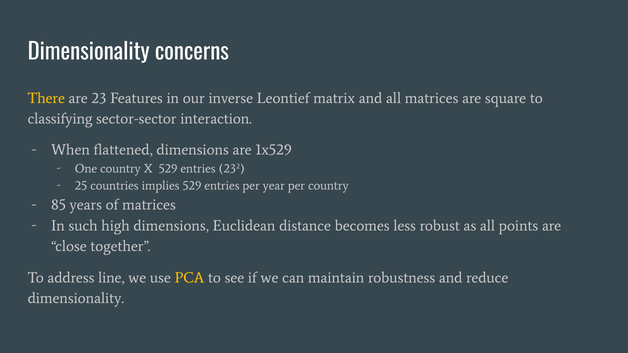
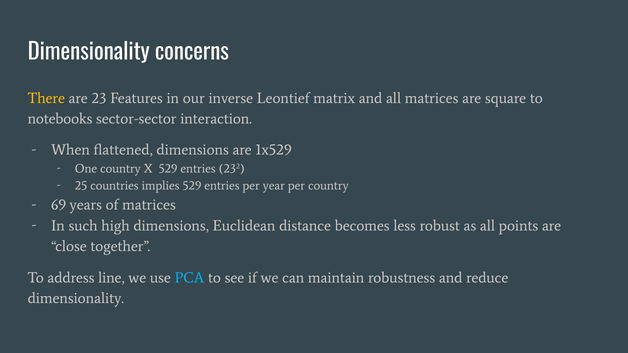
classifying: classifying -> notebooks
85: 85 -> 69
PCA colour: yellow -> light blue
